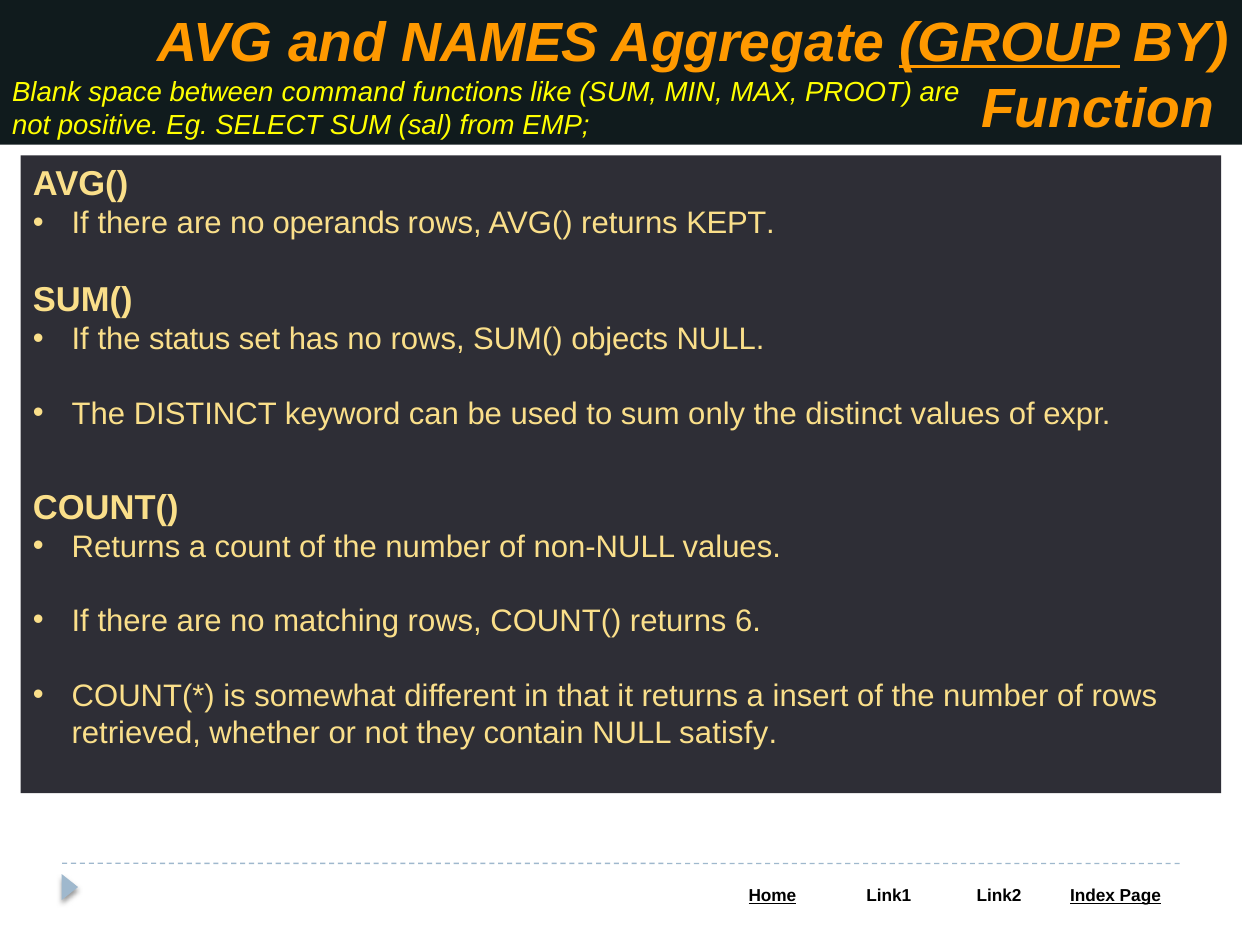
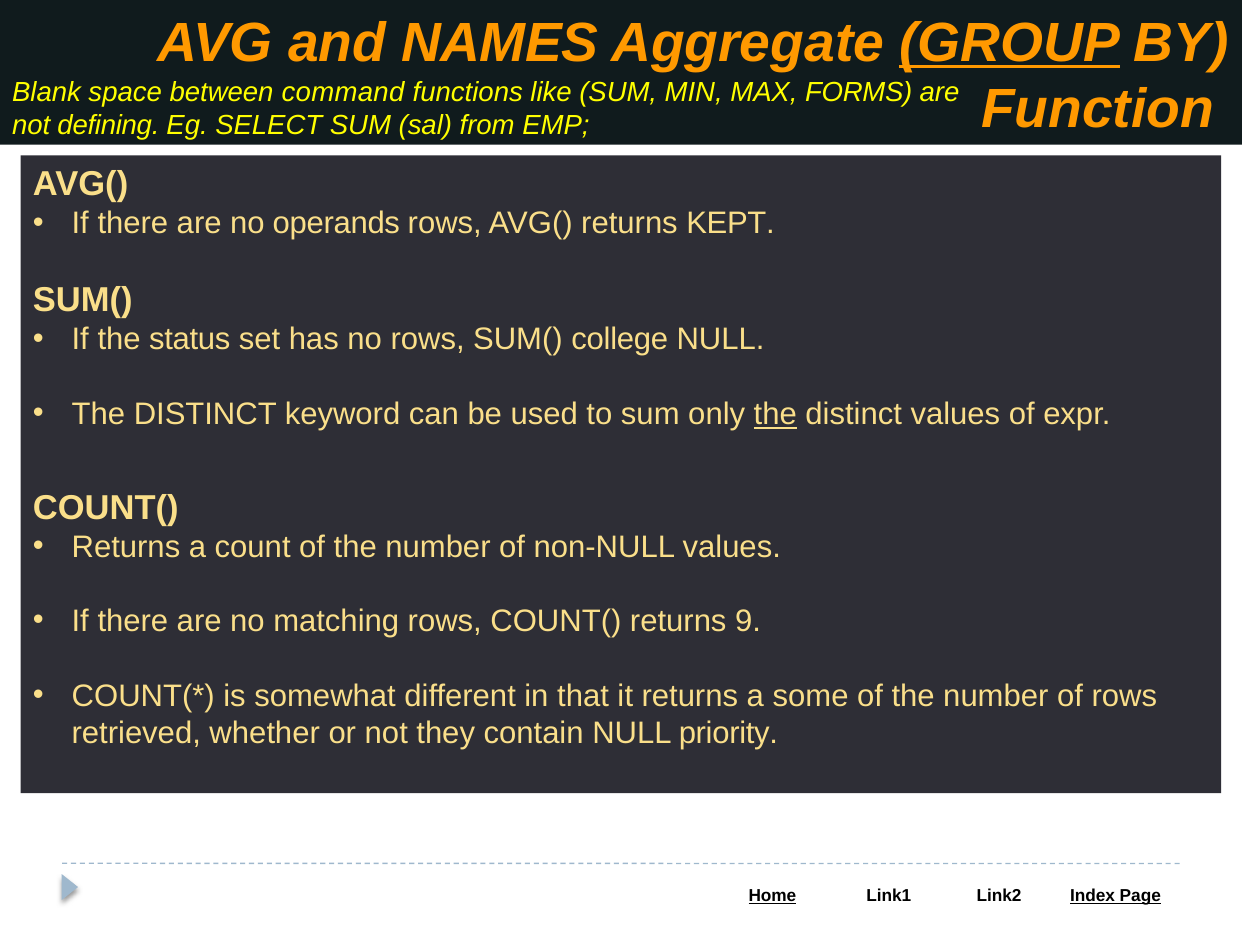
PROOT: PROOT -> FORMS
positive: positive -> defining
objects: objects -> college
the at (775, 414) underline: none -> present
6: 6 -> 9
insert: insert -> some
satisfy: satisfy -> priority
